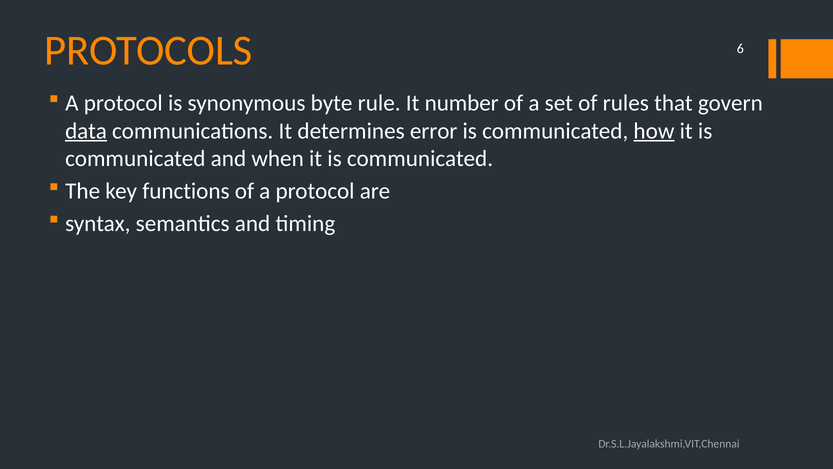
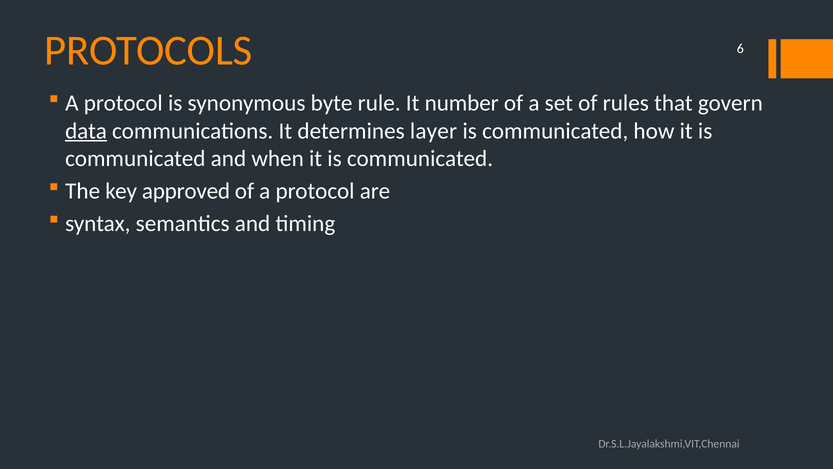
error: error -> layer
how underline: present -> none
functions: functions -> approved
